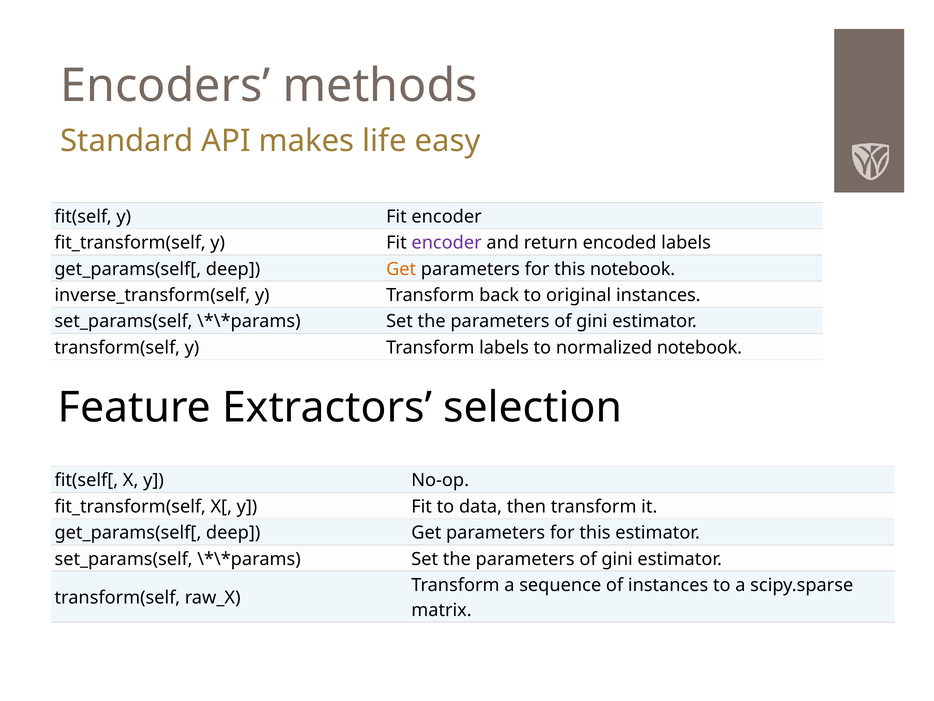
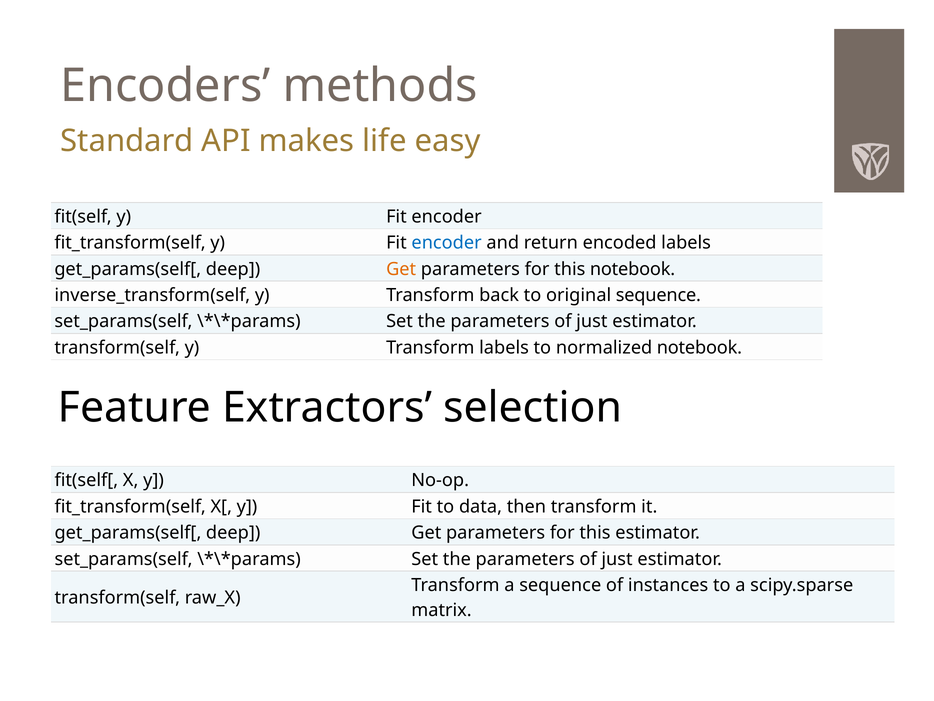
encoder at (447, 243) colour: purple -> blue
original instances: instances -> sequence
gini at (592, 321): gini -> just
gini at (617, 559): gini -> just
